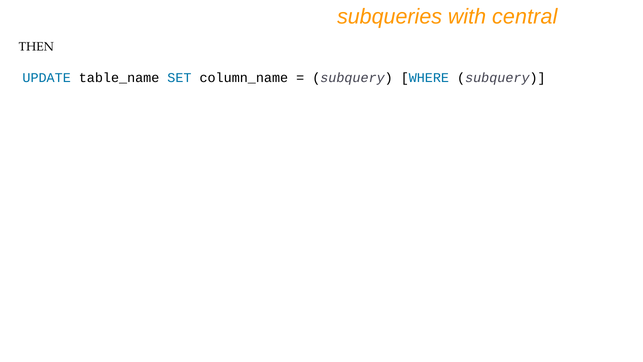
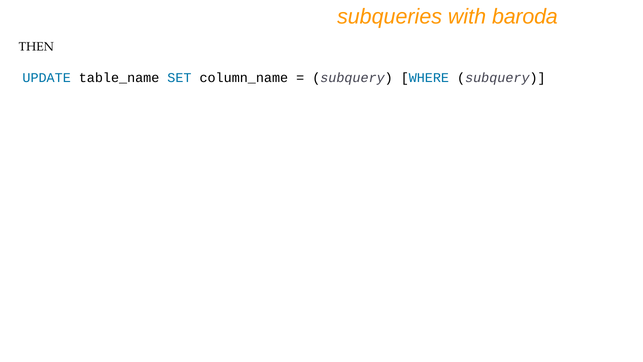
central: central -> baroda
